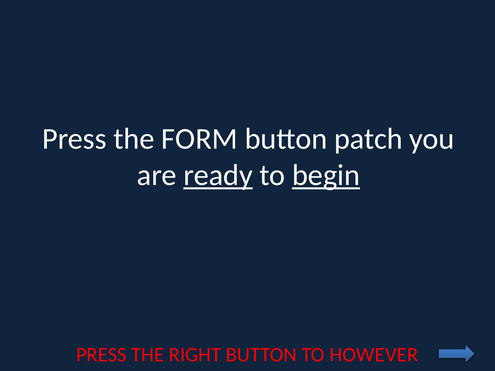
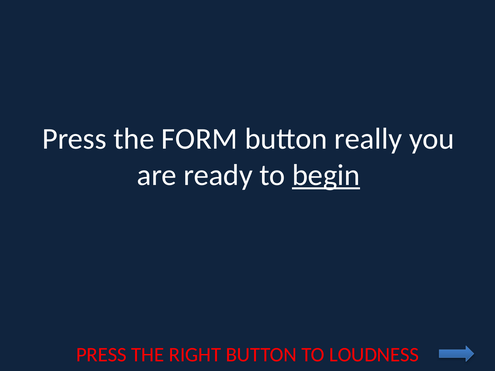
patch: patch -> really
ready underline: present -> none
HOWEVER: HOWEVER -> LOUDNESS
